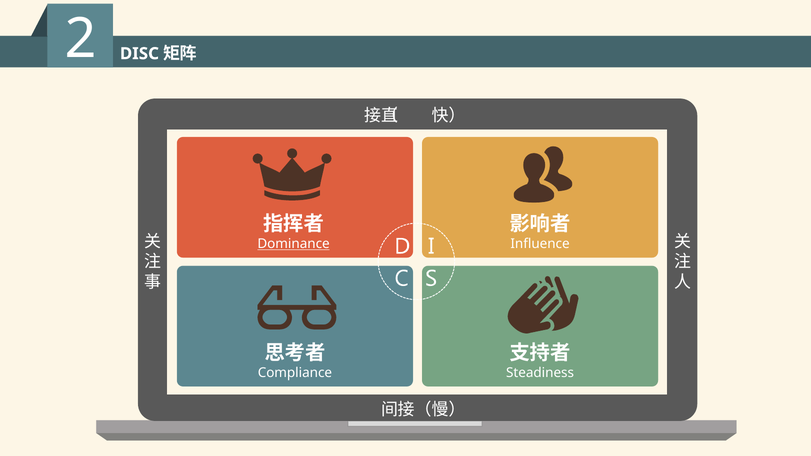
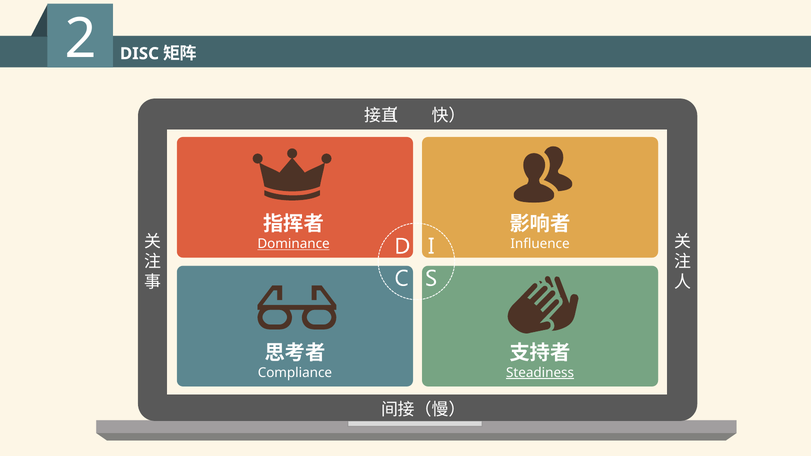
Steadiness underline: none -> present
